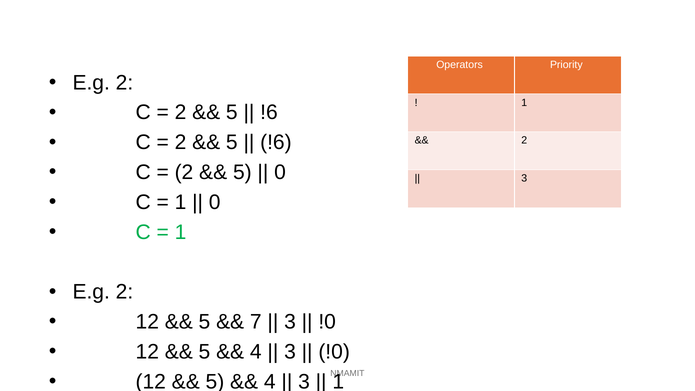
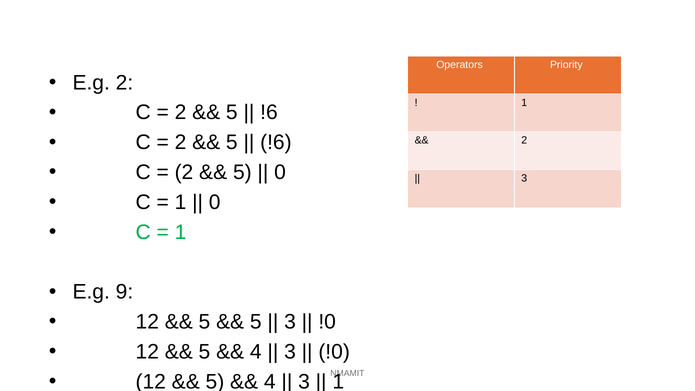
2 at (124, 292): 2 -> 9
7 at (256, 322): 7 -> 5
